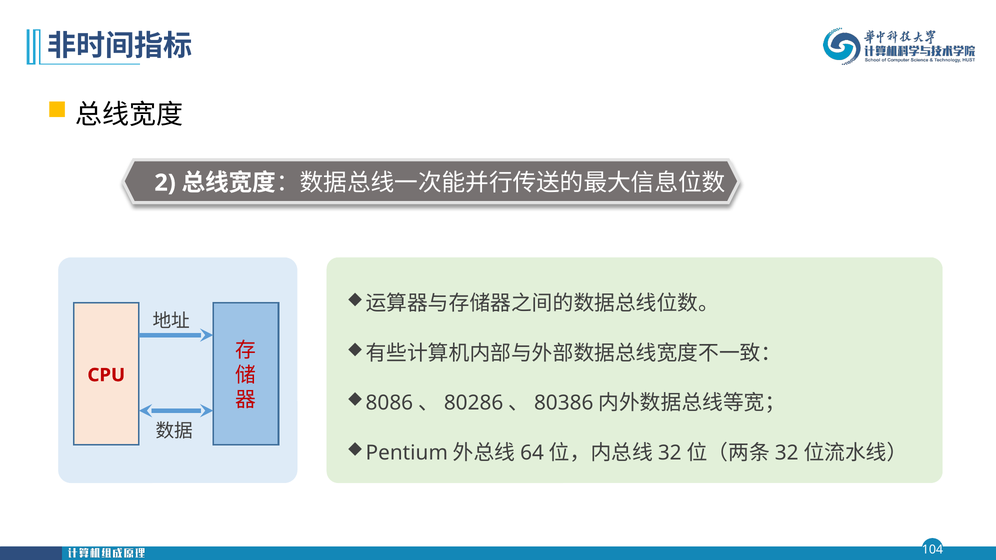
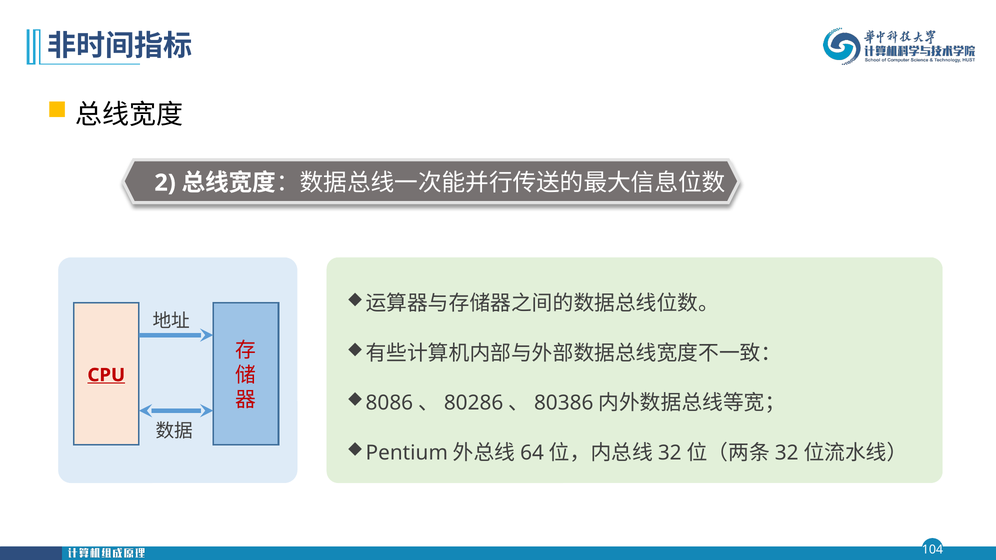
CPU underline: none -> present
